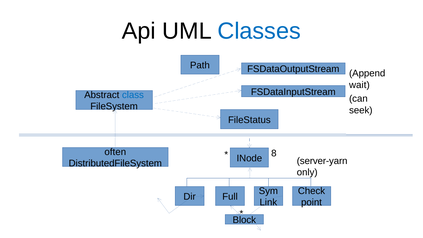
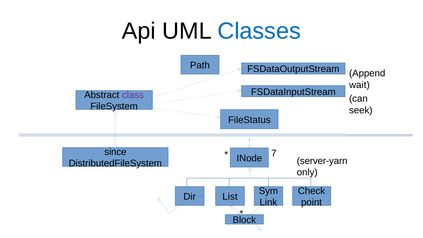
class colour: blue -> purple
often: often -> since
8: 8 -> 7
Full: Full -> List
